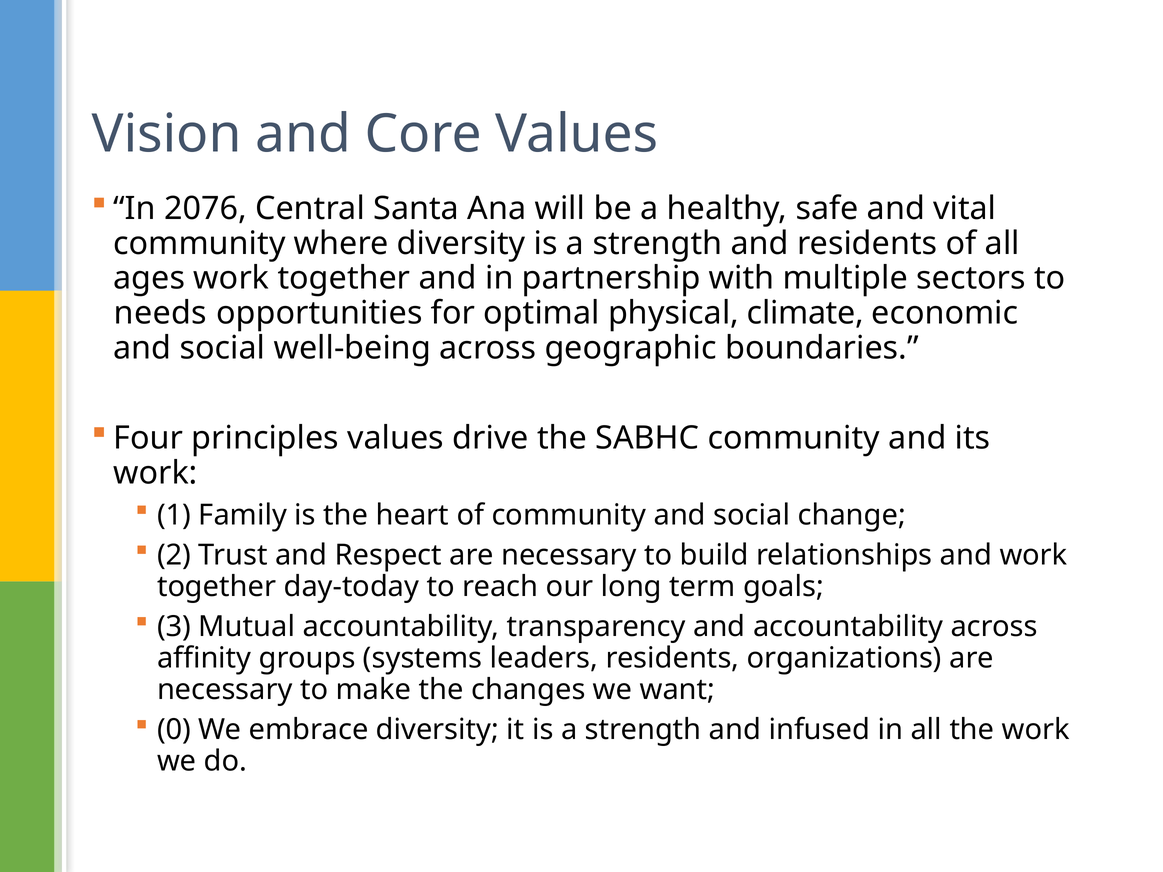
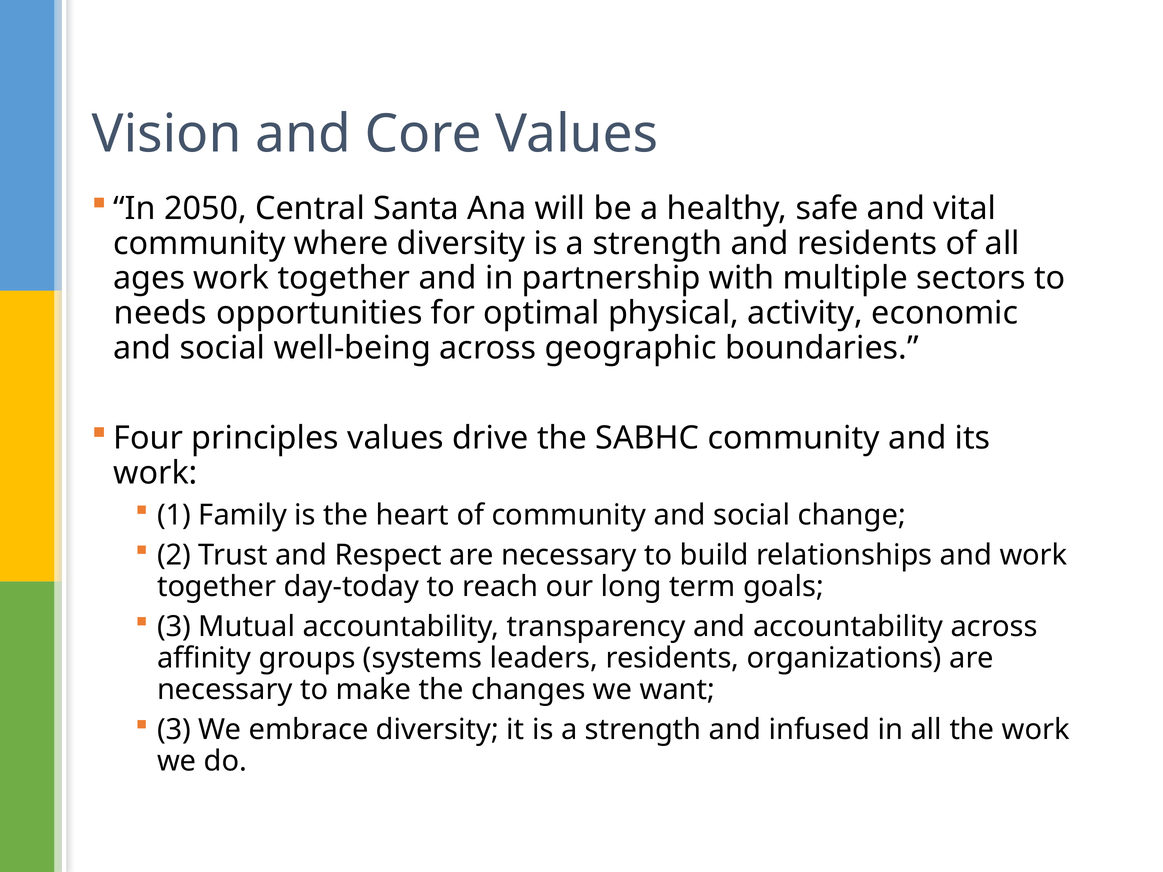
2076: 2076 -> 2050
climate: climate -> activity
0 at (174, 730): 0 -> 3
